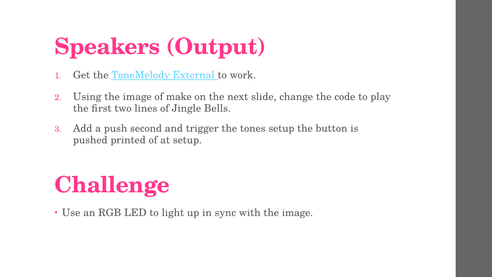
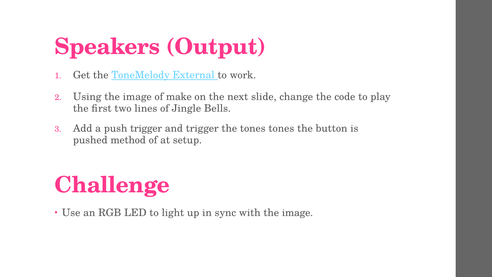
push second: second -> trigger
tones setup: setup -> tones
printed: printed -> method
